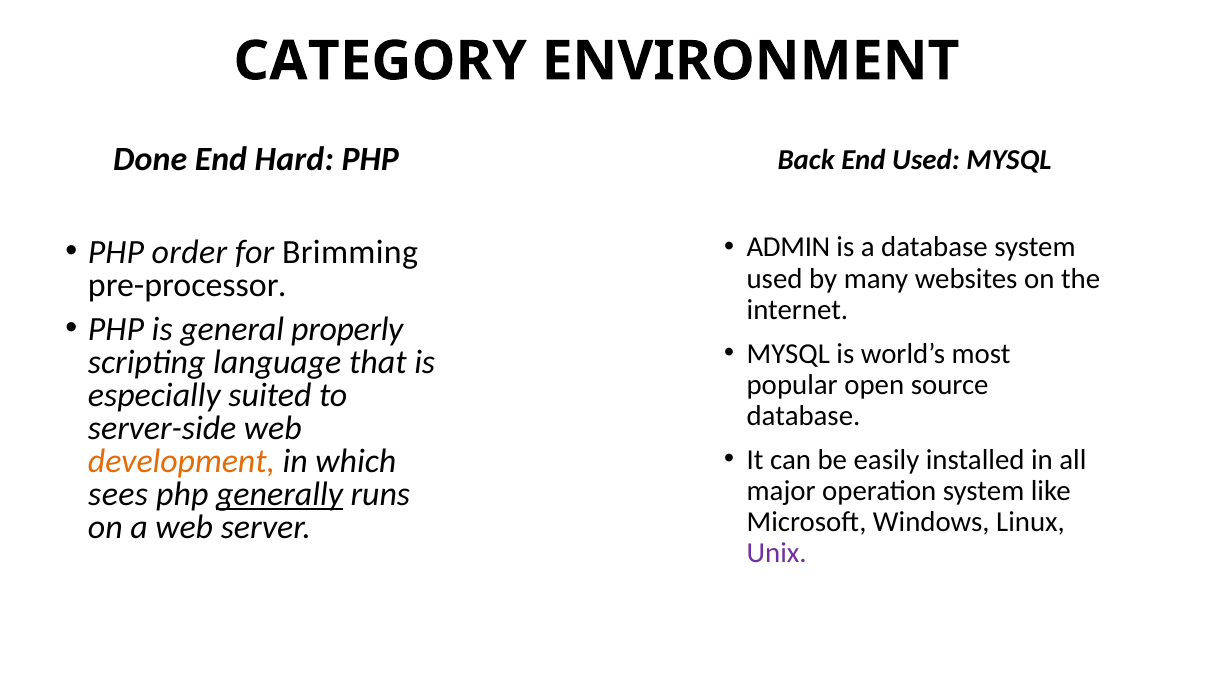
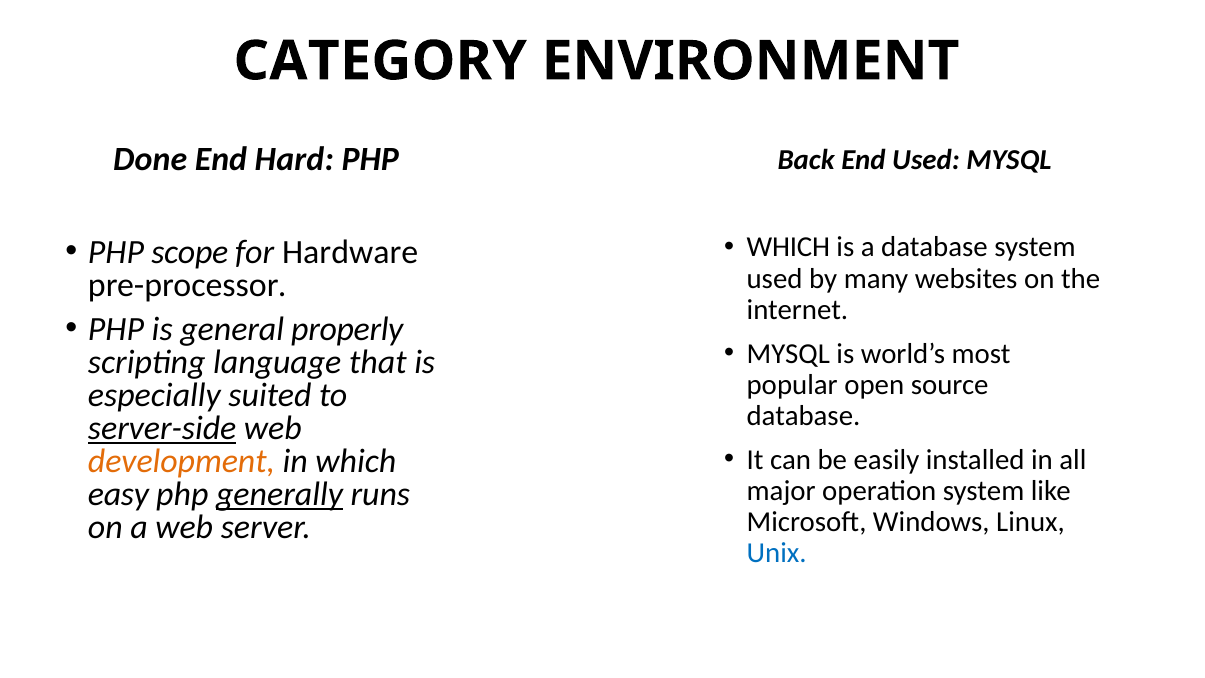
ADMIN at (788, 247): ADMIN -> WHICH
order: order -> scope
Brimming: Brimming -> Hardware
server-side underline: none -> present
sees: sees -> easy
Unix colour: purple -> blue
